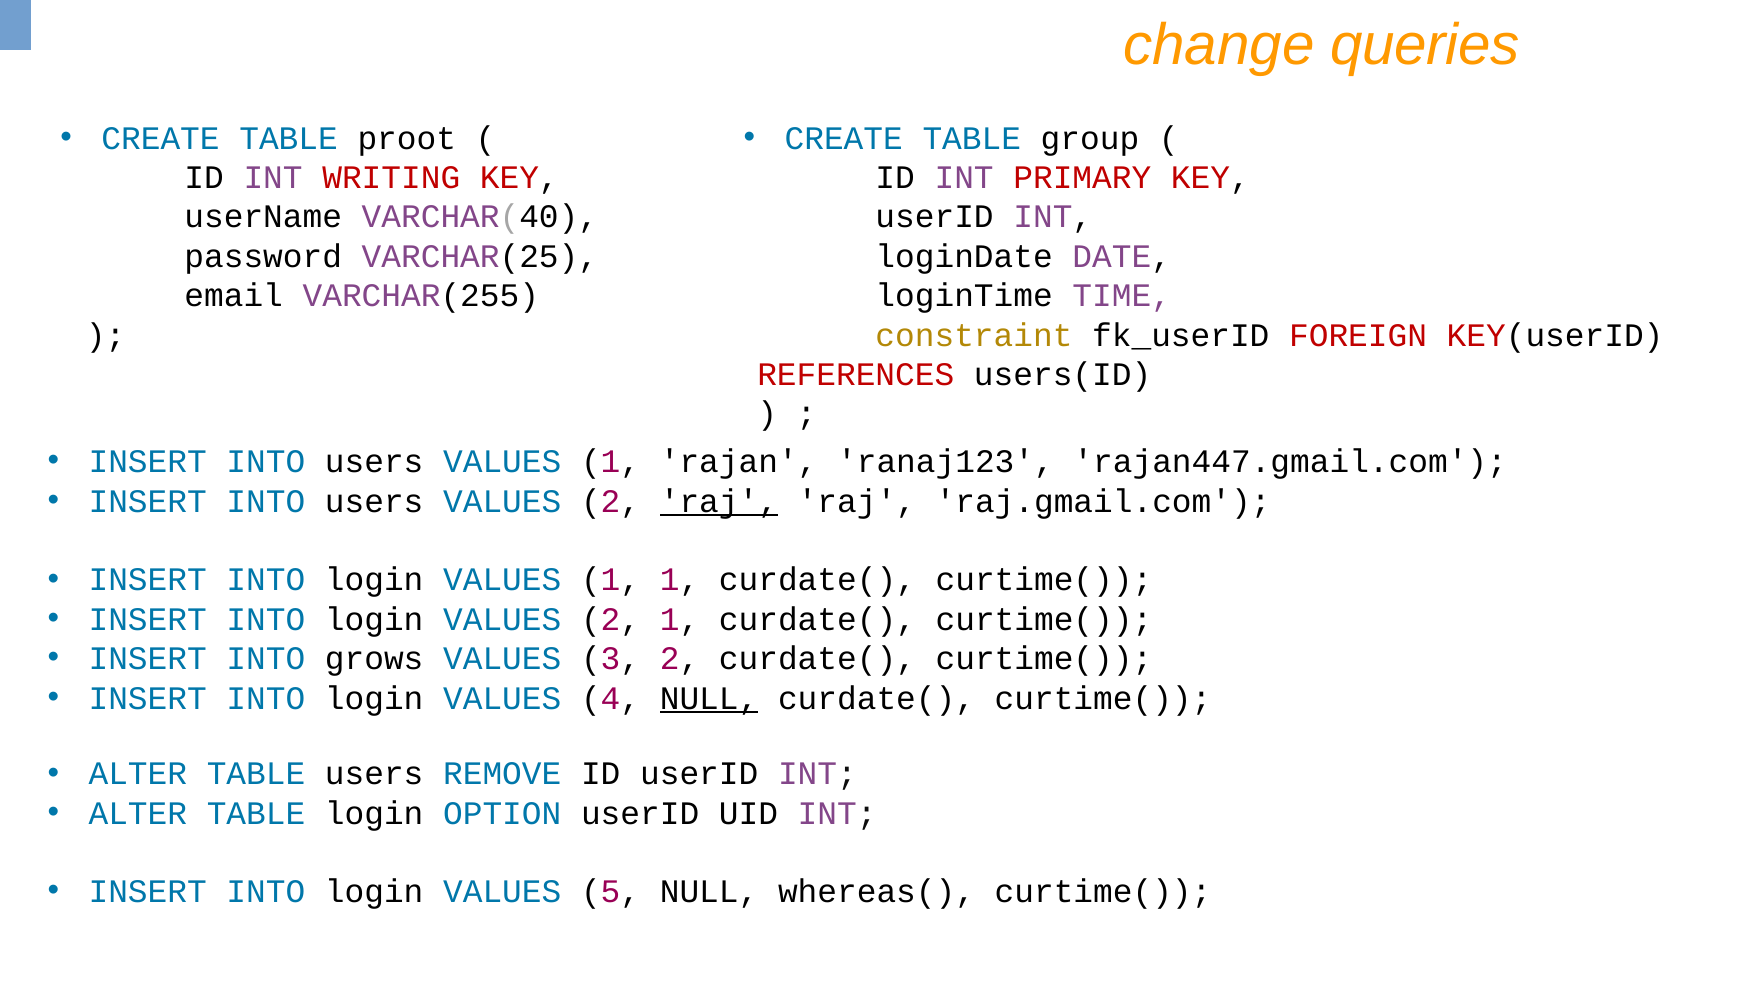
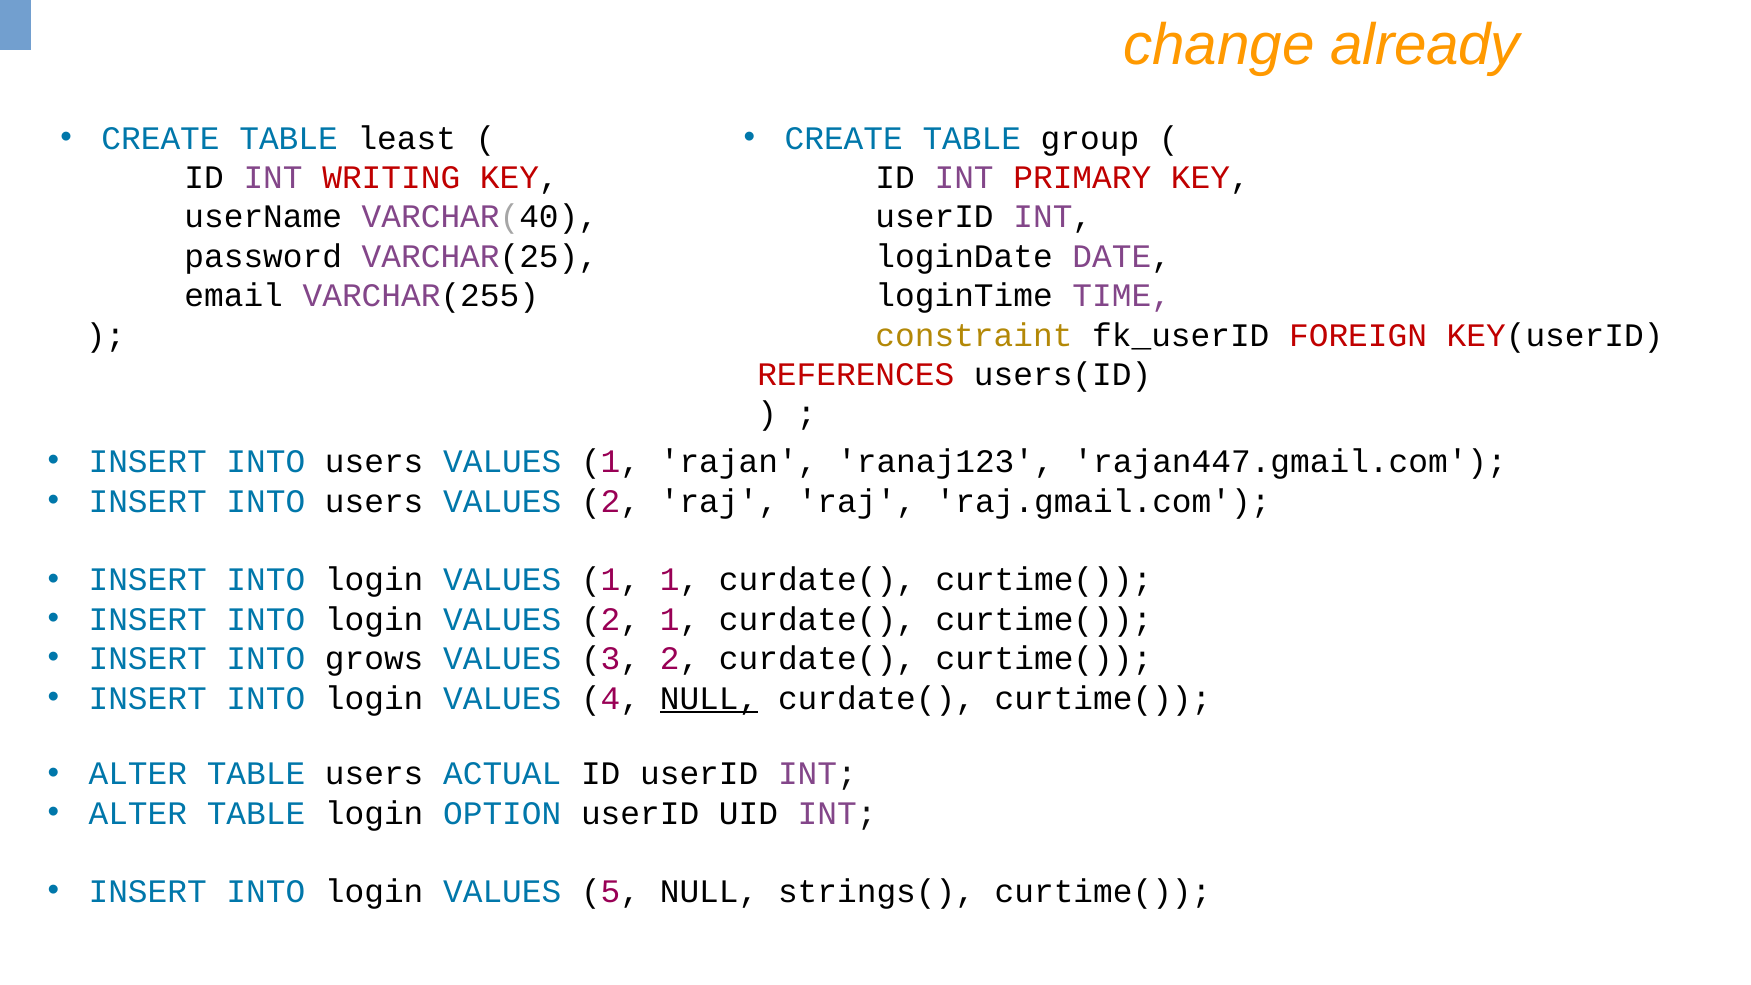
queries: queries -> already
proot: proot -> least
raj at (719, 501) underline: present -> none
REMOVE: REMOVE -> ACTUAL
whereas(: whereas( -> strings(
